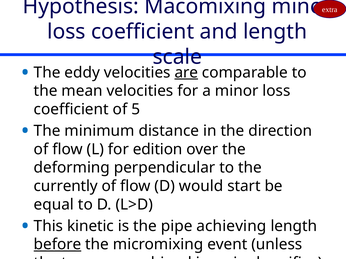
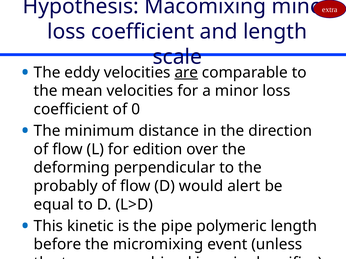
5: 5 -> 0
currently: currently -> probably
start: start -> alert
achieving: achieving -> polymeric
before underline: present -> none
